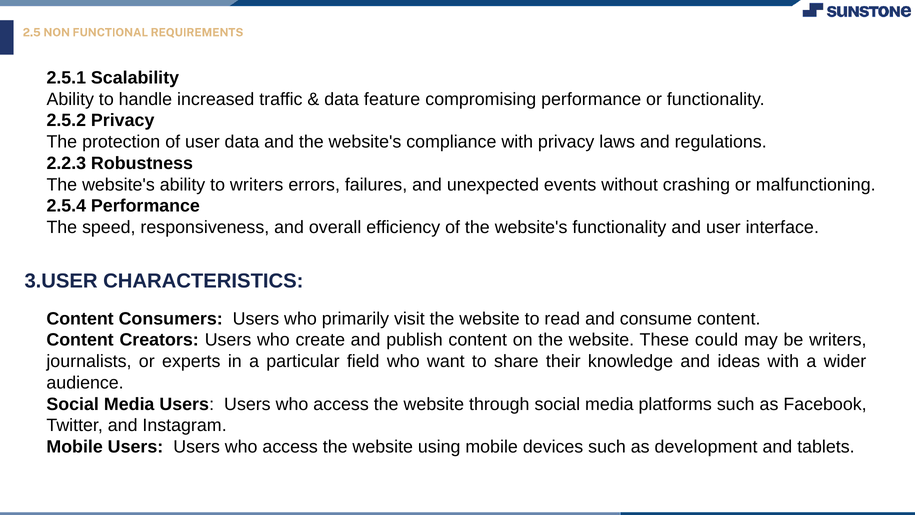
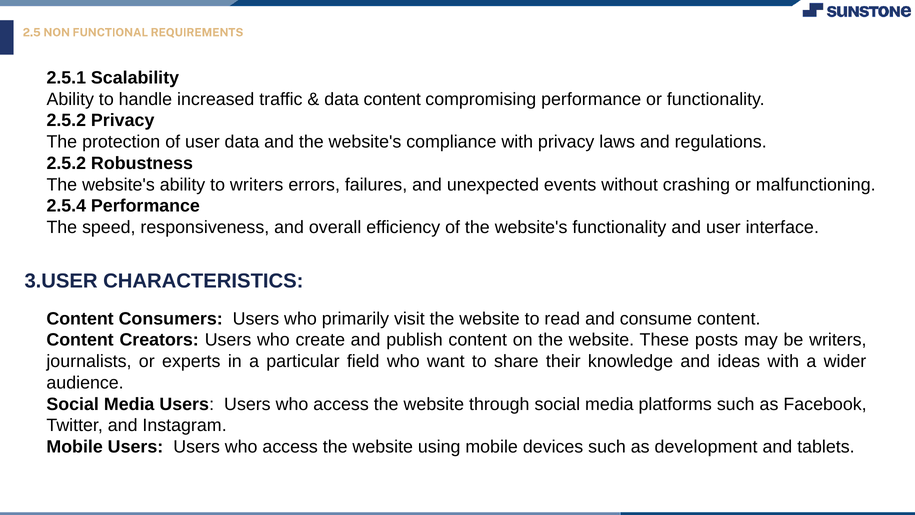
data feature: feature -> content
2.2.3 at (66, 163): 2.2.3 -> 2.5.2
could: could -> posts
